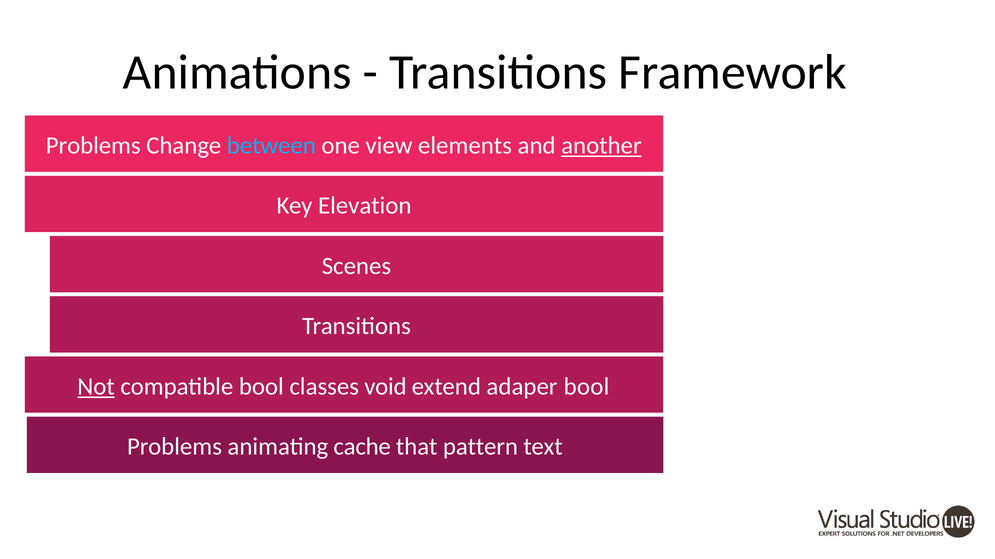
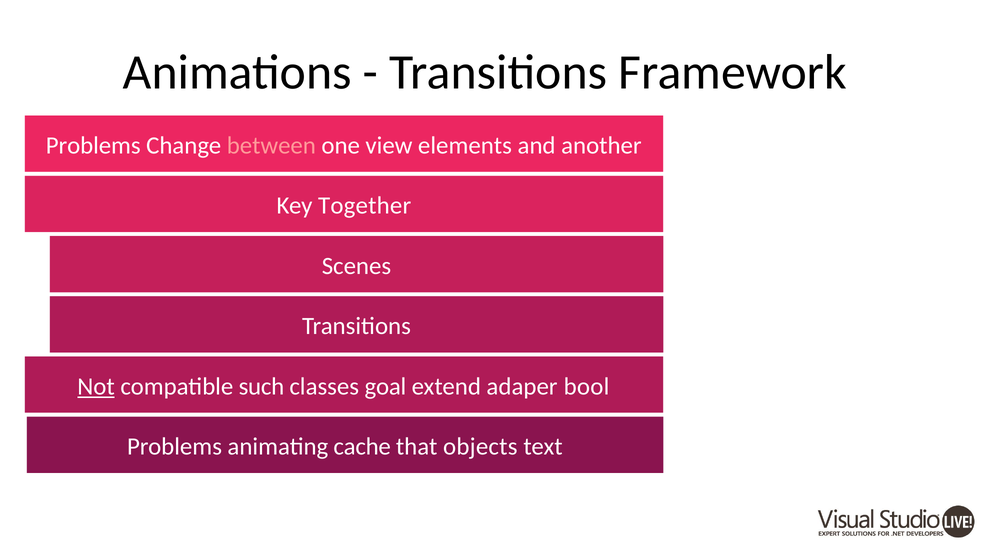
between colour: light blue -> pink
another underline: present -> none
Elevation: Elevation -> Together
compatible bool: bool -> such
void: void -> goal
pattern: pattern -> objects
